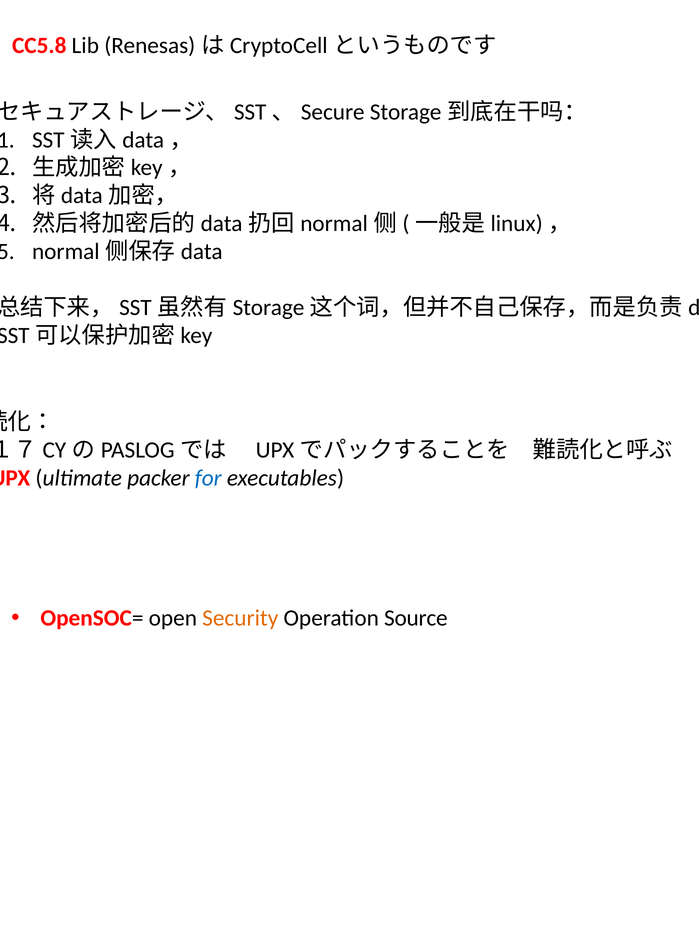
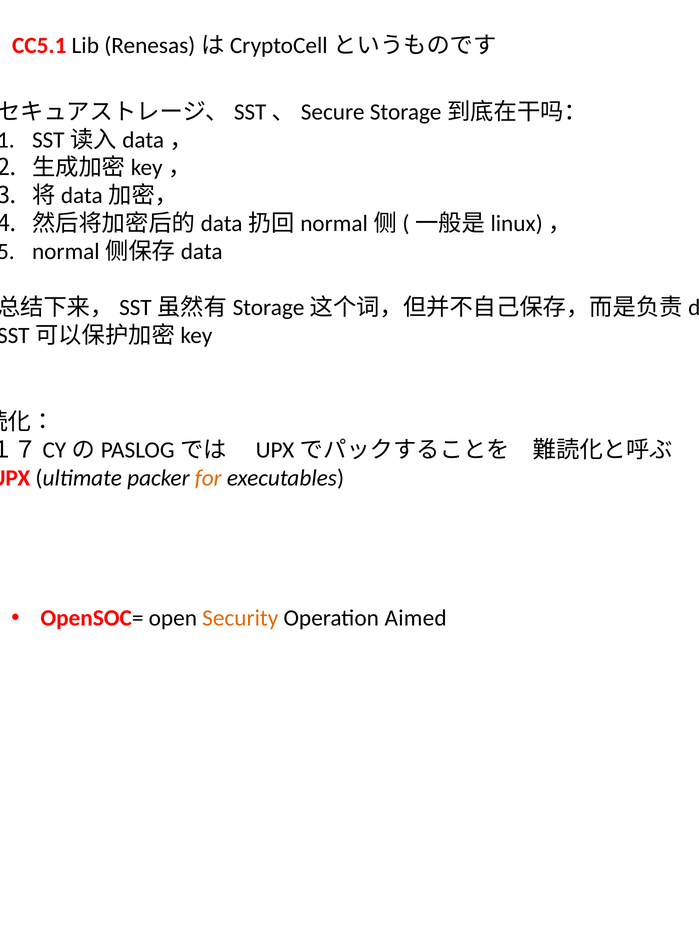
CC5.8: CC5.8 -> CC5.1
for colour: blue -> orange
Source: Source -> Aimed
